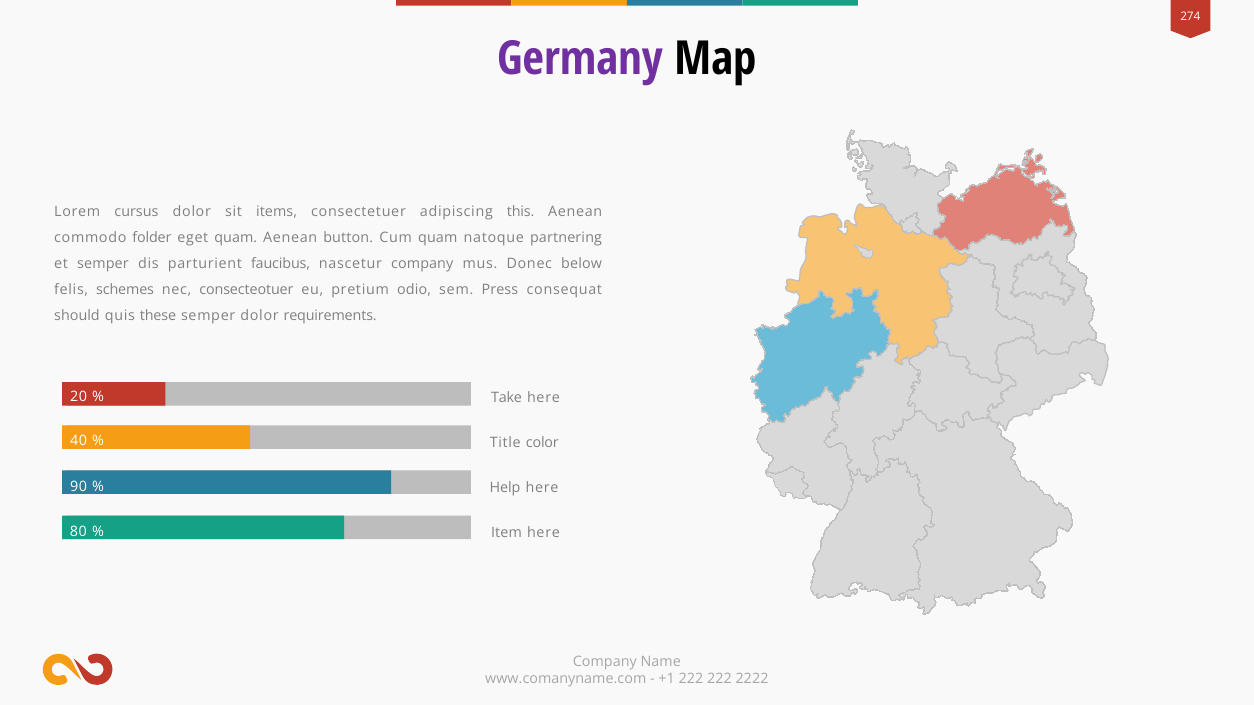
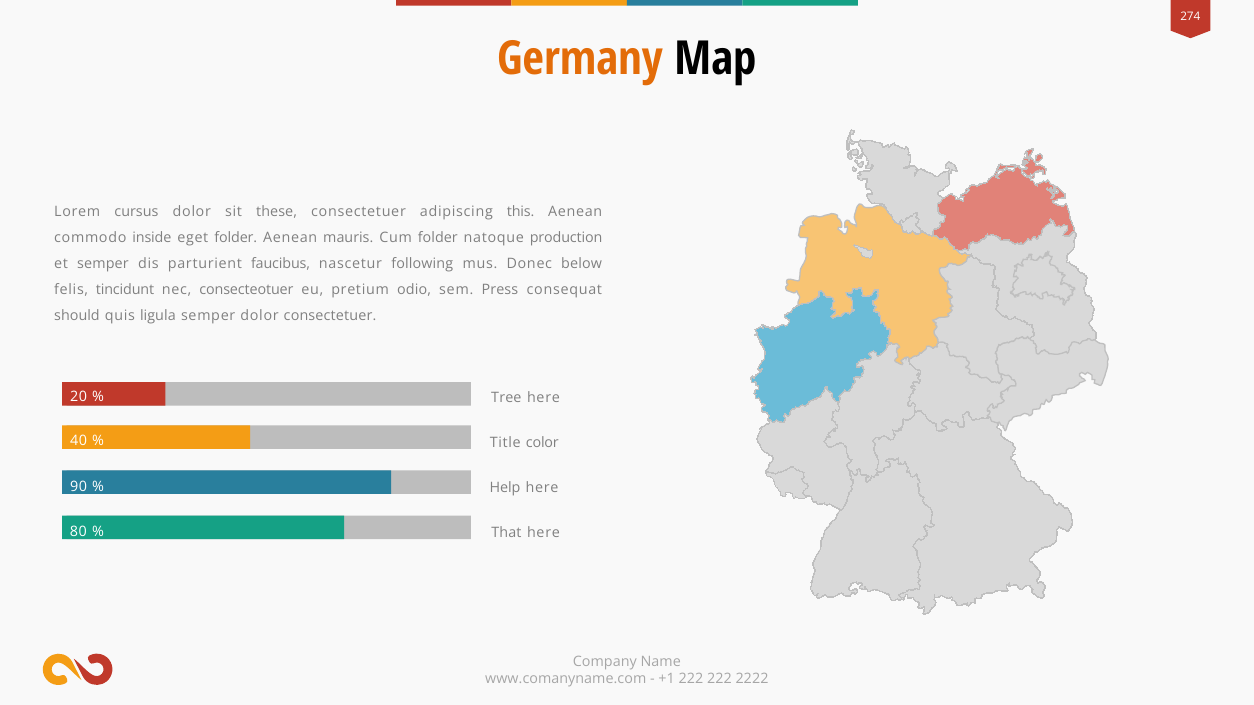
Germany colour: purple -> orange
items: items -> these
folder: folder -> inside
eget quam: quam -> folder
button: button -> mauris
Cum quam: quam -> folder
partnering: partnering -> production
nascetur company: company -> following
schemes: schemes -> tincidunt
these: these -> ligula
dolor requirements: requirements -> consectetuer
Take: Take -> Tree
Item: Item -> That
